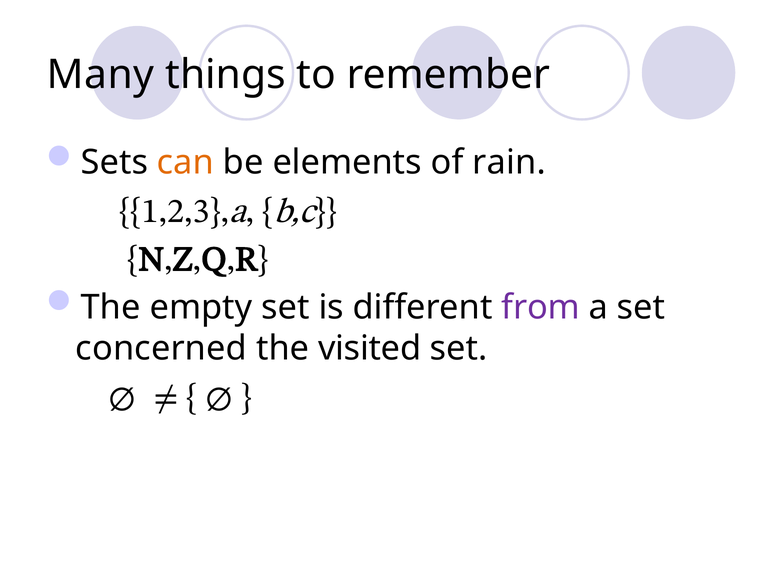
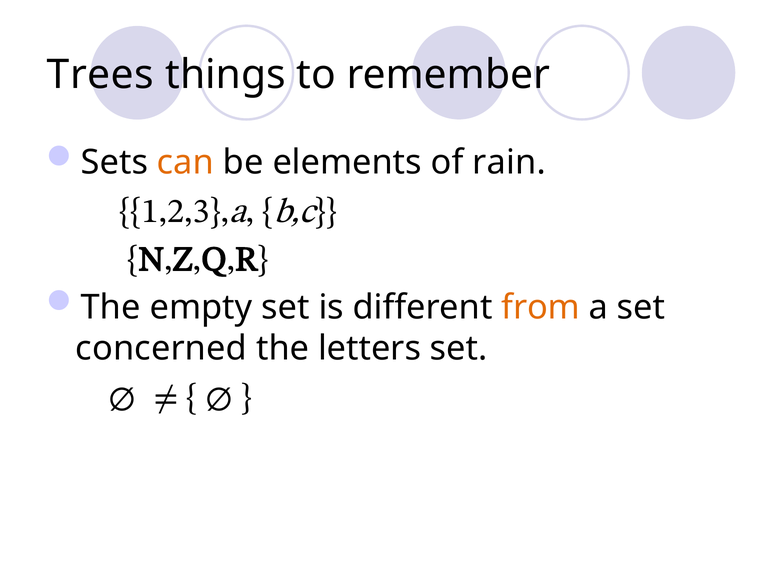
Many: Many -> Trees
from colour: purple -> orange
visited: visited -> letters
